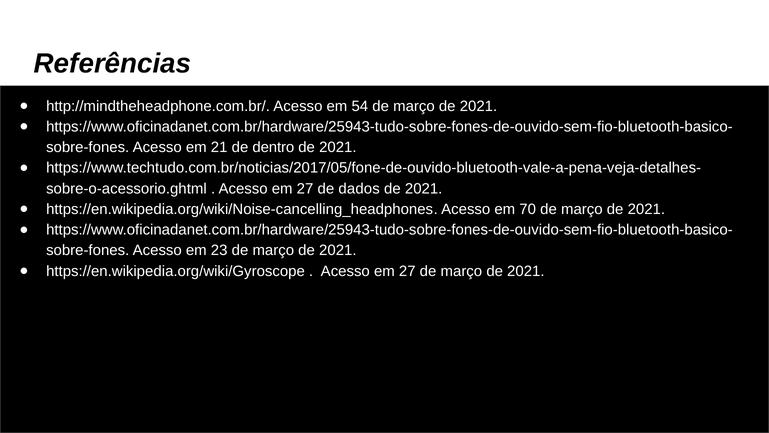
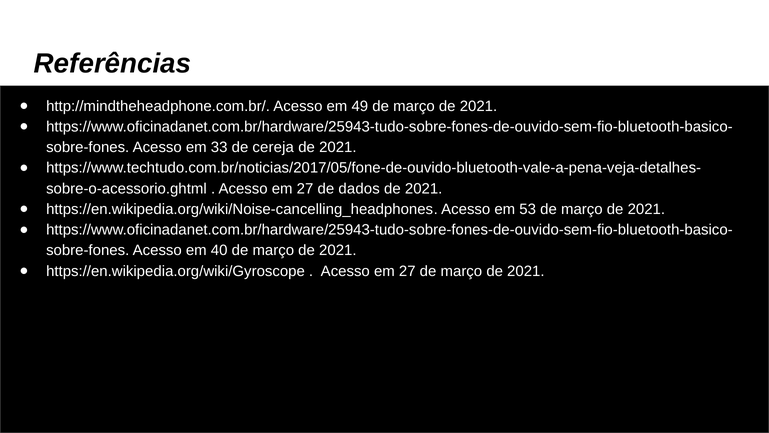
54: 54 -> 49
21: 21 -> 33
dentro: dentro -> cereja
70: 70 -> 53
23: 23 -> 40
